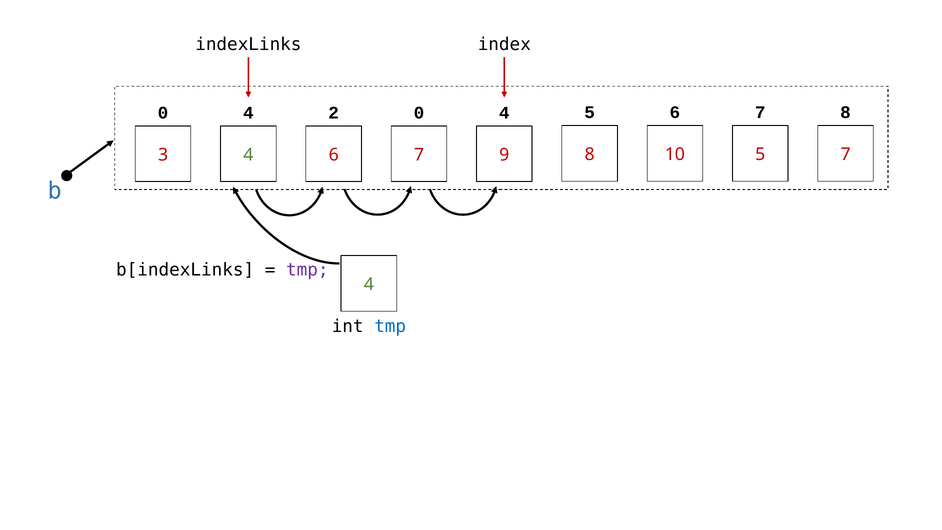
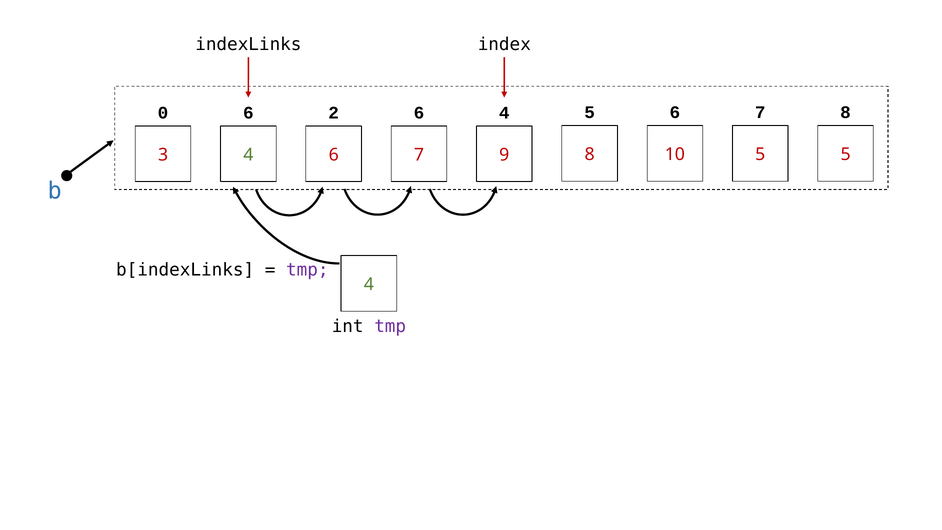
4 at (248, 113): 4 -> 6
2 0: 0 -> 6
10 5 7: 7 -> 5
tmp at (390, 326) colour: blue -> purple
